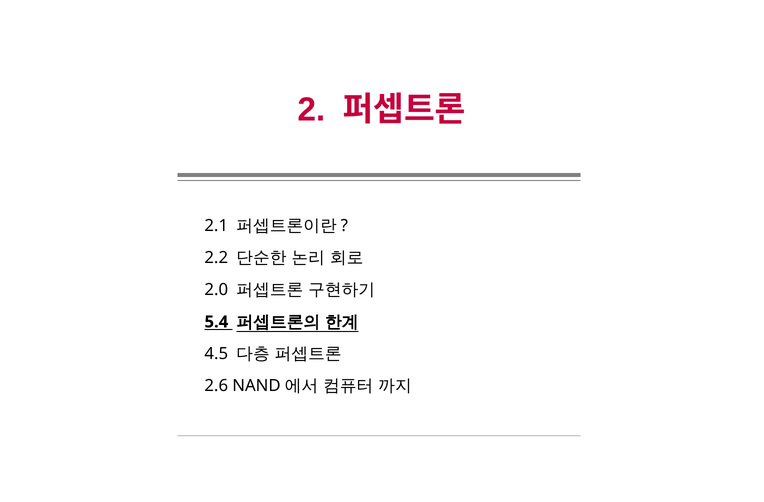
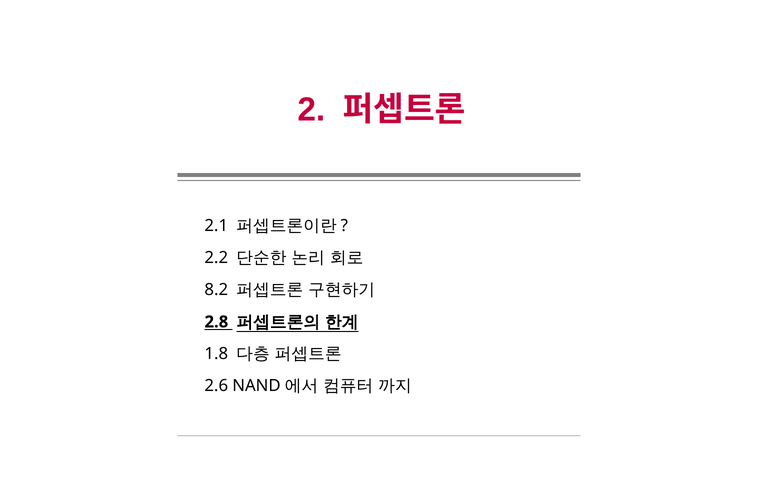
2.0: 2.0 -> 8.2
5.4: 5.4 -> 2.8
4.5: 4.5 -> 1.8
